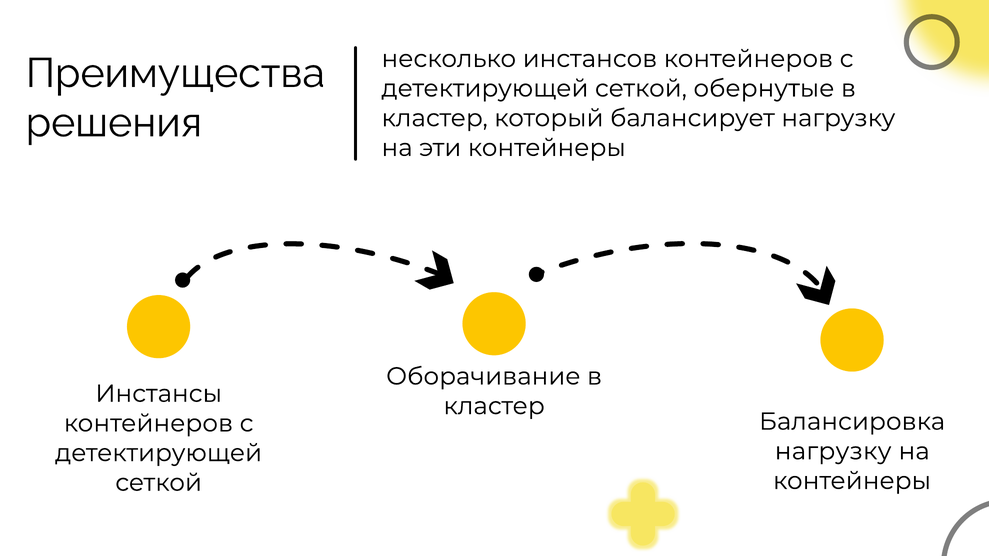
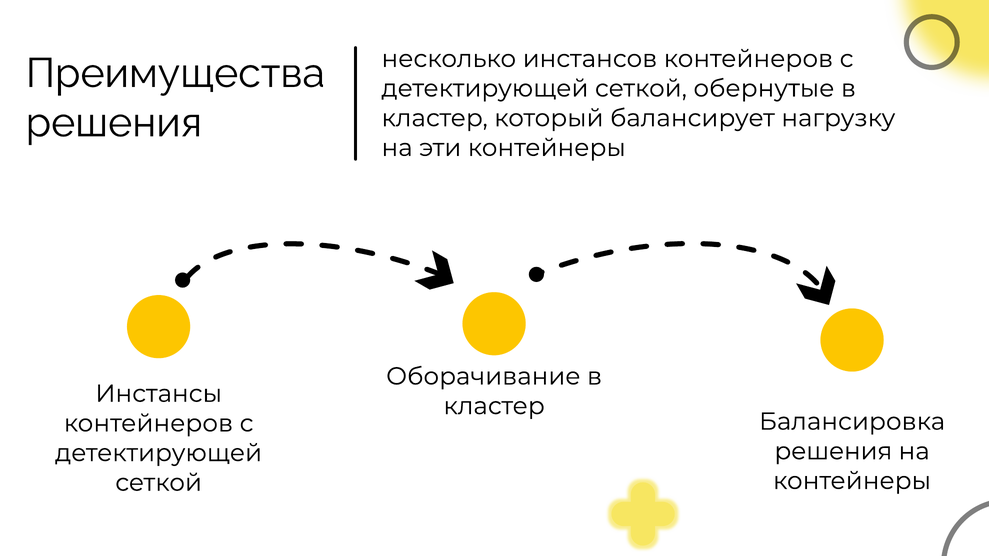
нагрузку at (833, 451): нагрузку -> решения
